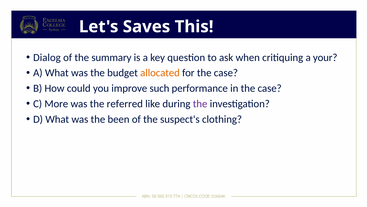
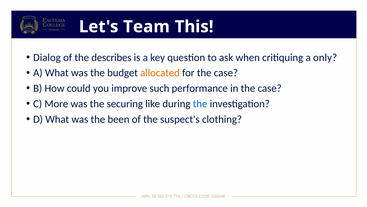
Saves: Saves -> Team
summary: summary -> describes
your: your -> only
referred: referred -> securing
the at (200, 103) colour: purple -> blue
